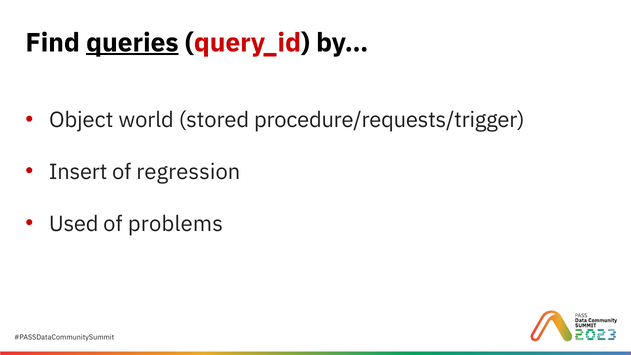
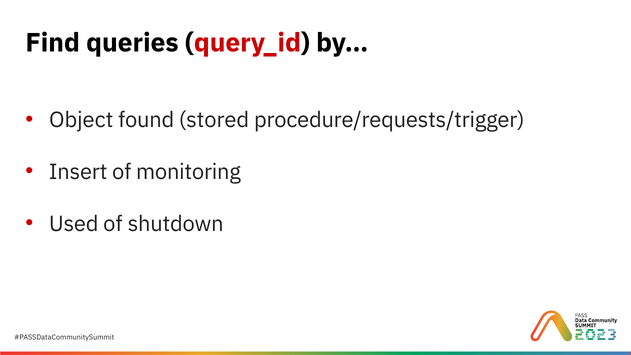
queries underline: present -> none
world: world -> found
regression: regression -> monitoring
problems: problems -> shutdown
